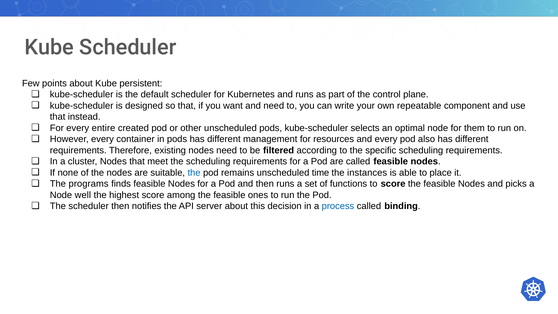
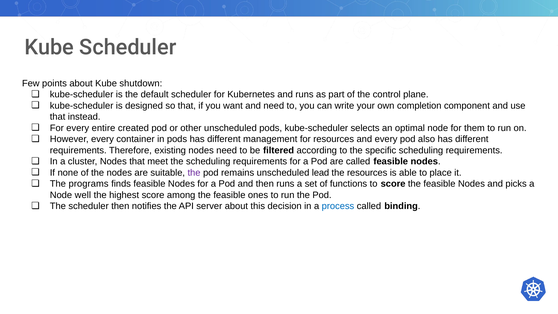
persistent: persistent -> shutdown
repeatable: repeatable -> completion
the at (194, 173) colour: blue -> purple
time: time -> lead
the instances: instances -> resources
